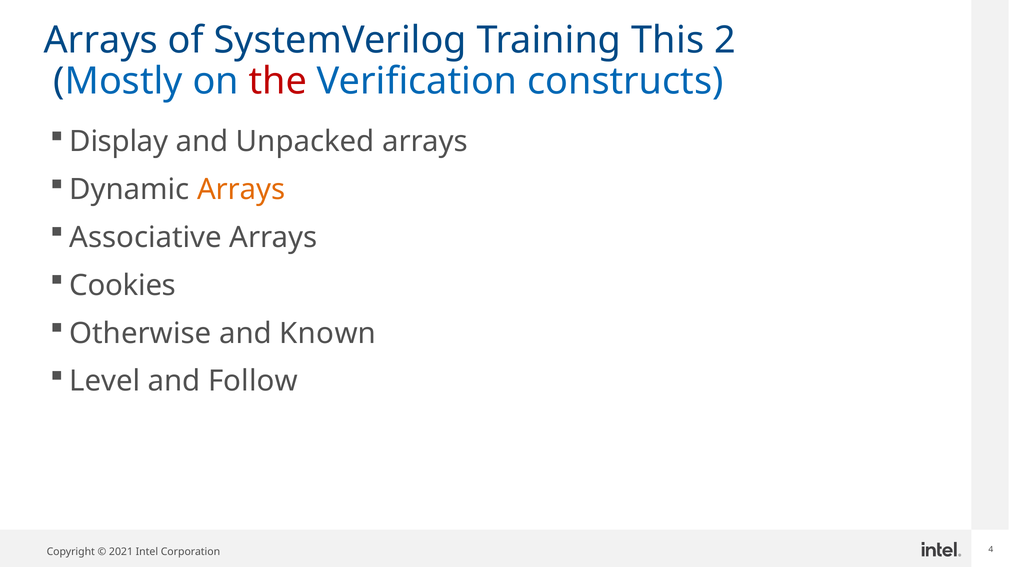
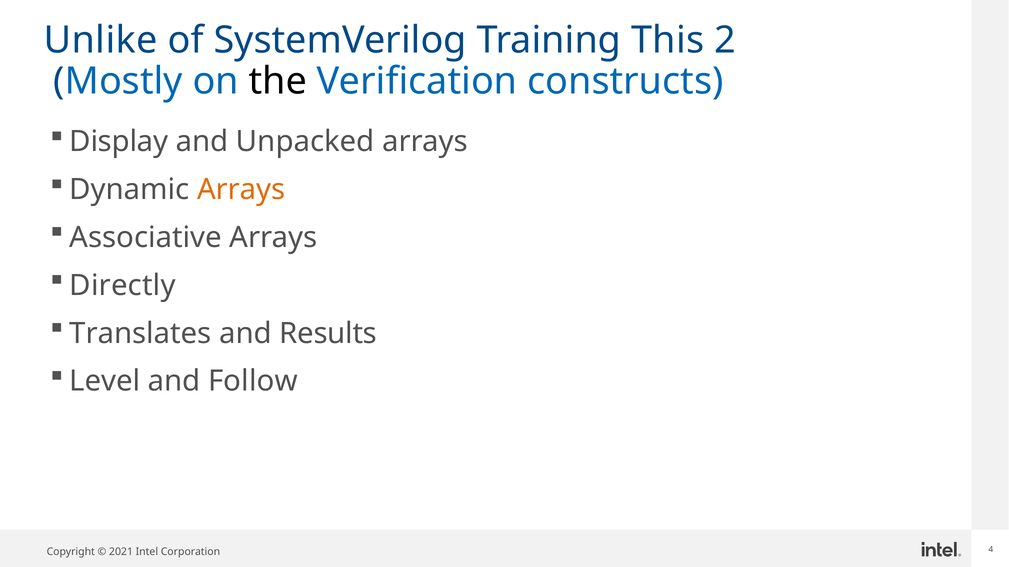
Arrays at (101, 40): Arrays -> Unlike
the colour: red -> black
Cookies: Cookies -> Directly
Otherwise: Otherwise -> Translates
Known: Known -> Results
